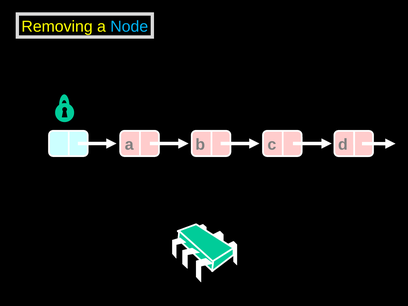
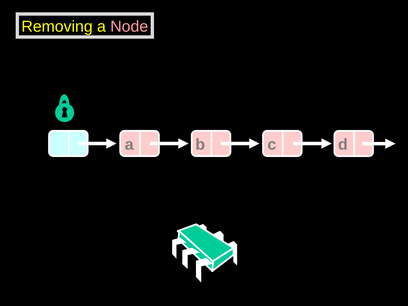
Node colour: light blue -> pink
